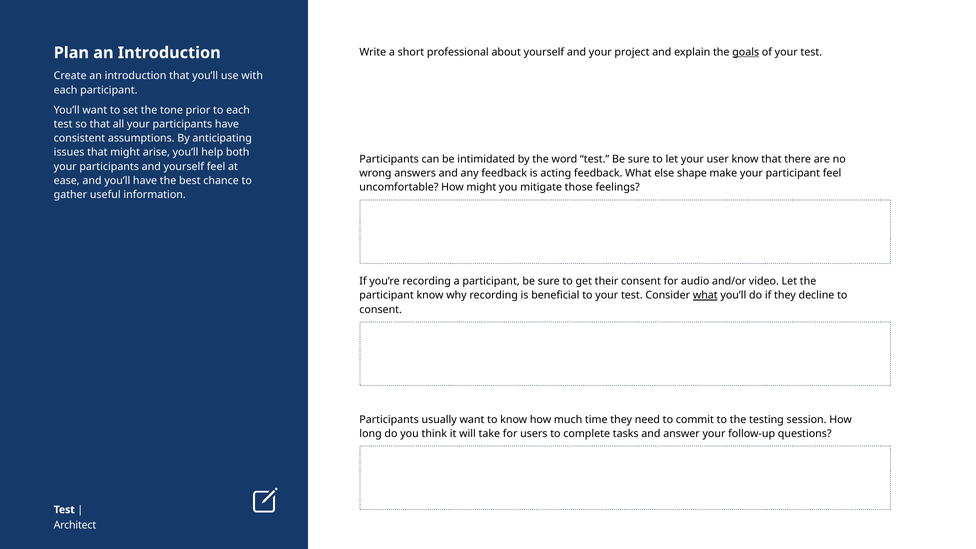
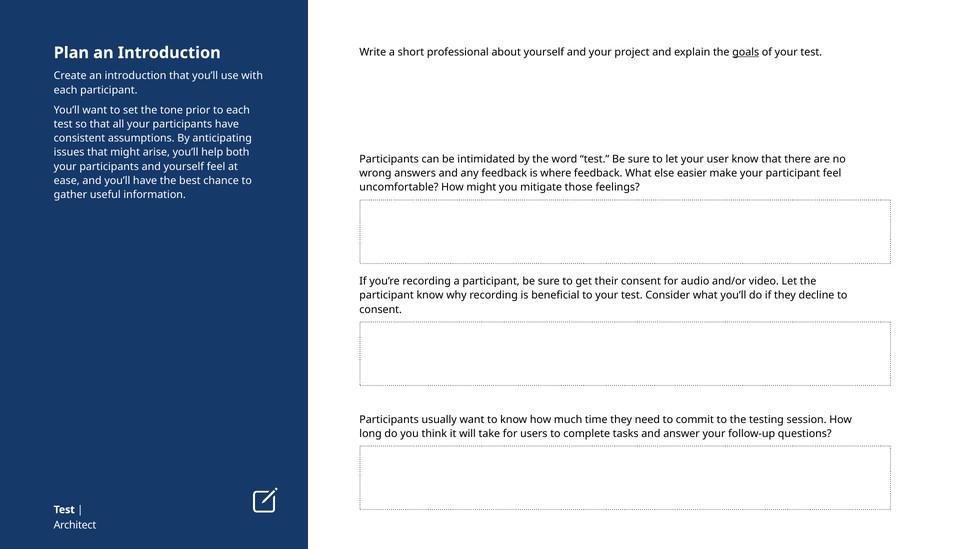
acting: acting -> where
shape: shape -> easier
what at (705, 295) underline: present -> none
